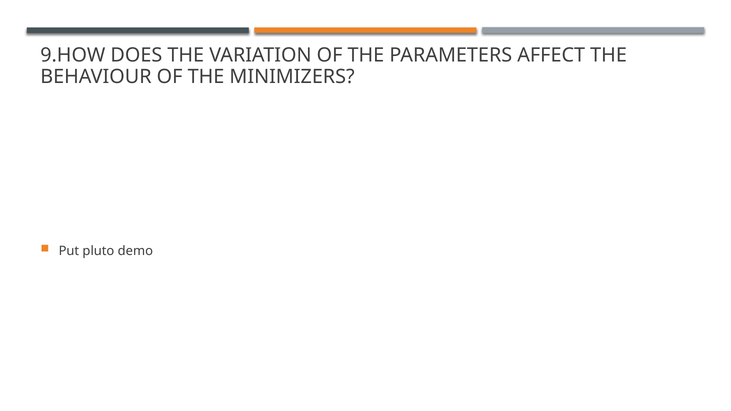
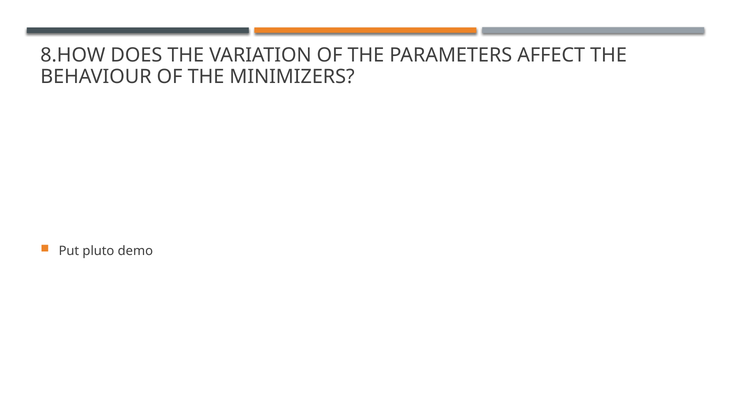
9.HOW: 9.HOW -> 8.HOW
